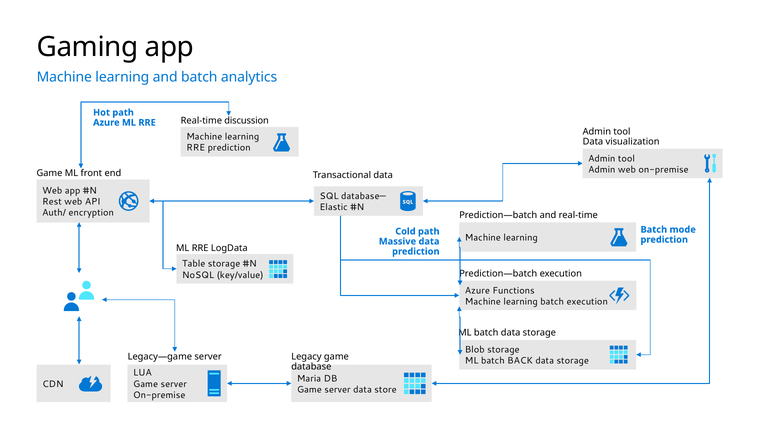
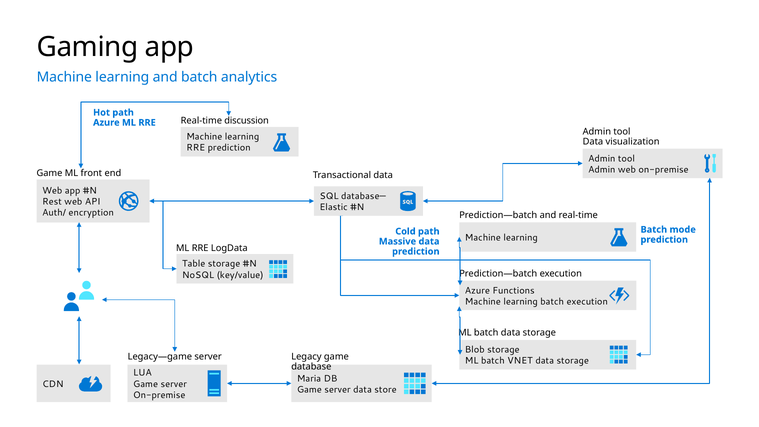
BACK: BACK -> VNET
